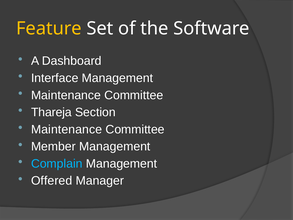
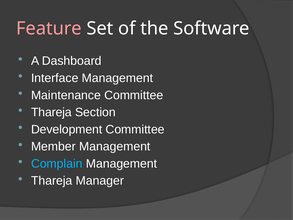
Feature colour: yellow -> pink
Maintenance at (67, 129): Maintenance -> Development
Offered at (52, 181): Offered -> Thareja
